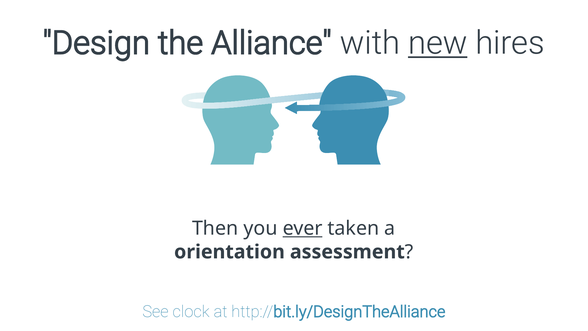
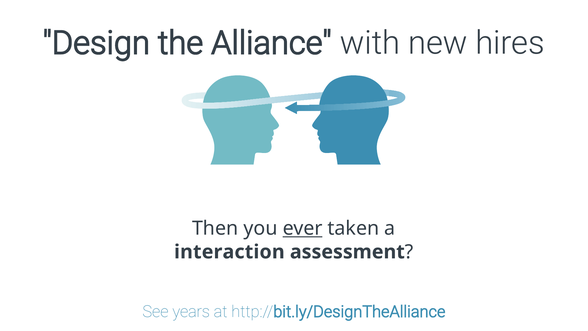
new underline: present -> none
orientation: orientation -> interaction
clock: clock -> years
